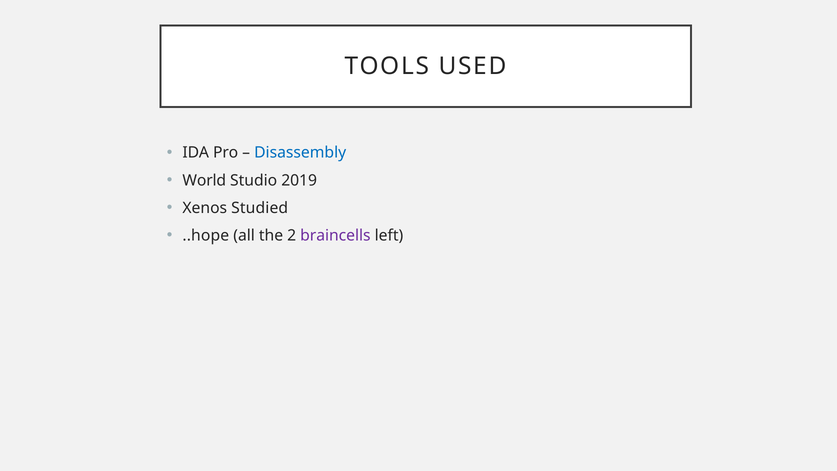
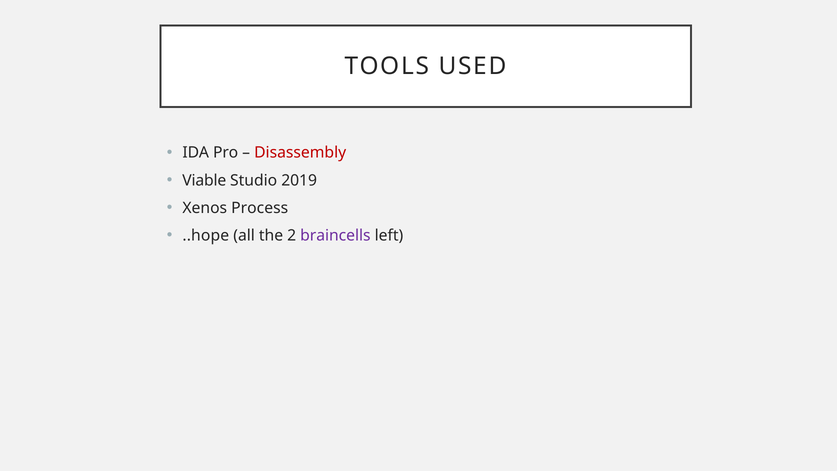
Disassembly colour: blue -> red
World: World -> Viable
Studied: Studied -> Process
